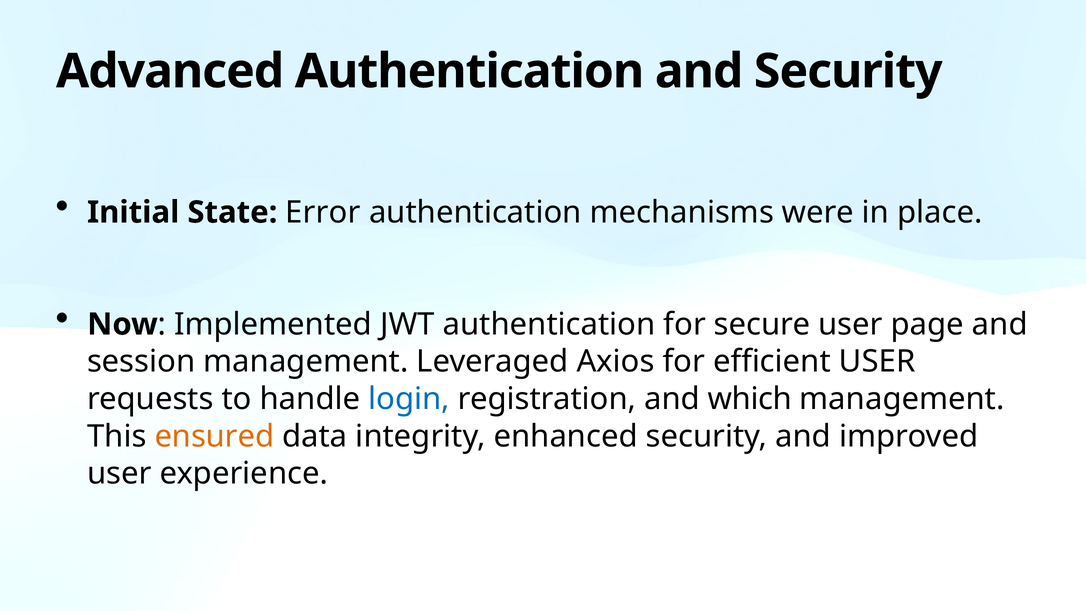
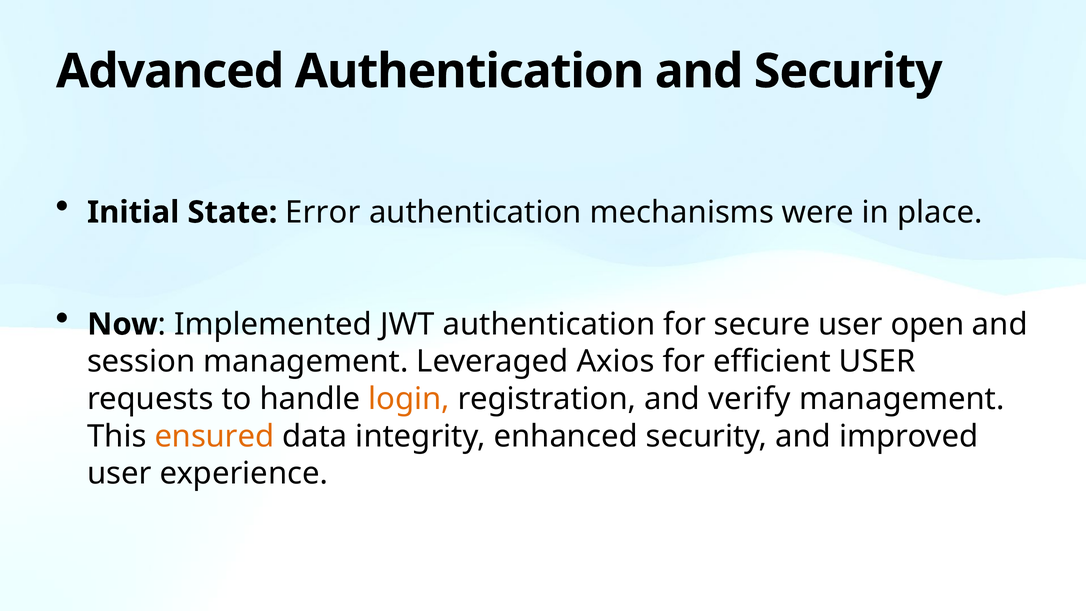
page: page -> open
login colour: blue -> orange
which: which -> verify
